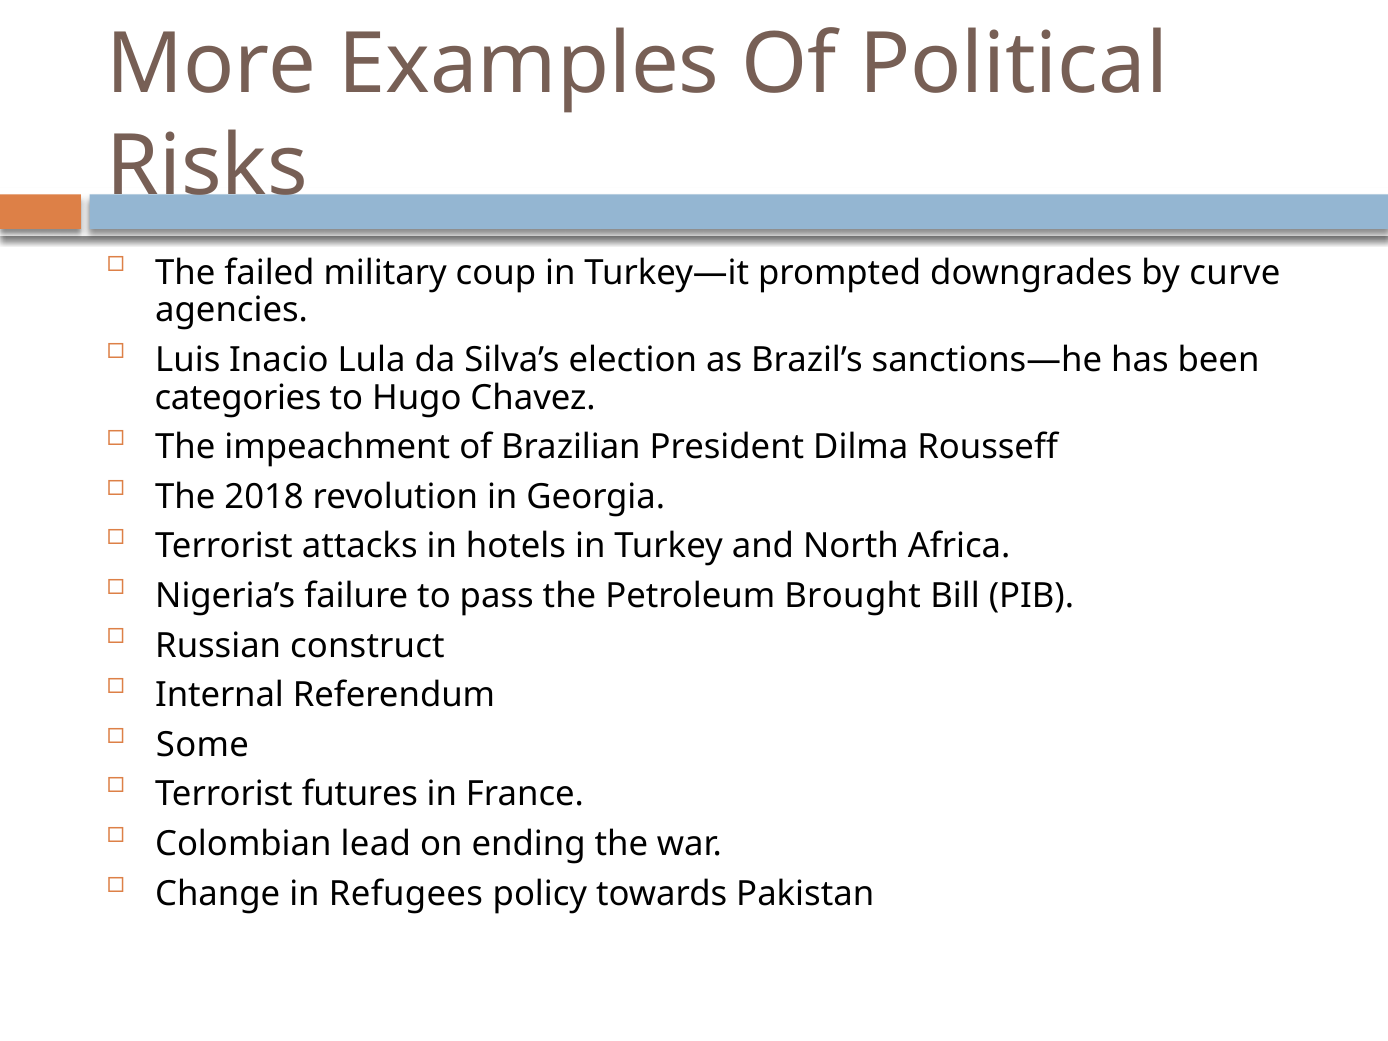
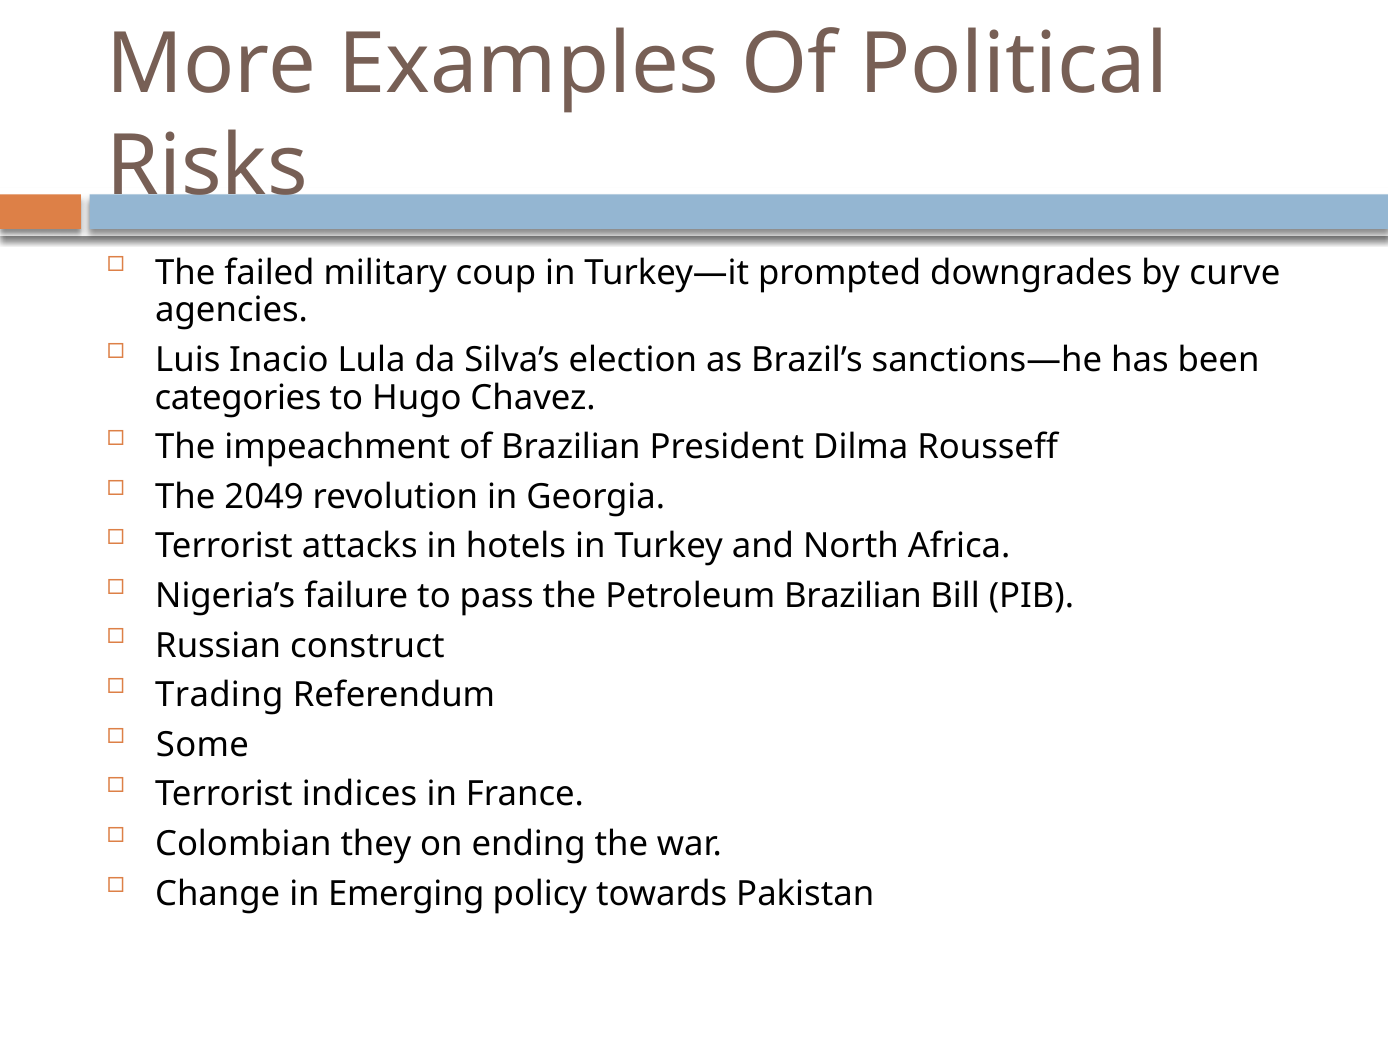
2018: 2018 -> 2049
Petroleum Brought: Brought -> Brazilian
Internal: Internal -> Trading
futures: futures -> indices
lead: lead -> they
Refugees: Refugees -> Emerging
